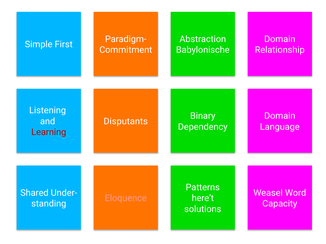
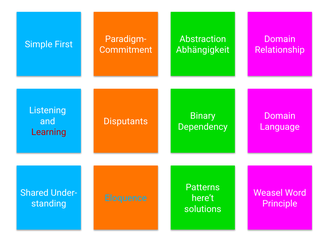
Babylonische: Babylonische -> Abhängigkeit
Eloquence colour: pink -> light blue
Capacity: Capacity -> Principle
